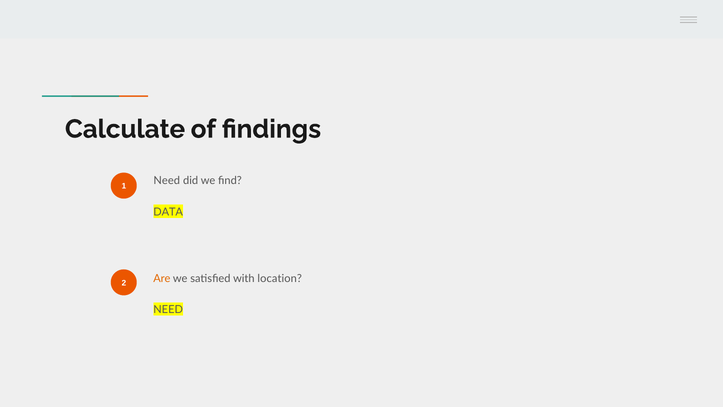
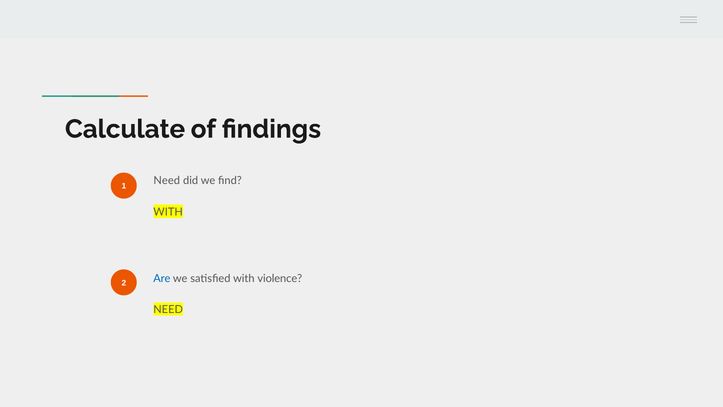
DATA at (168, 212): DATA -> WITH
Are colour: orange -> blue
location: location -> violence
